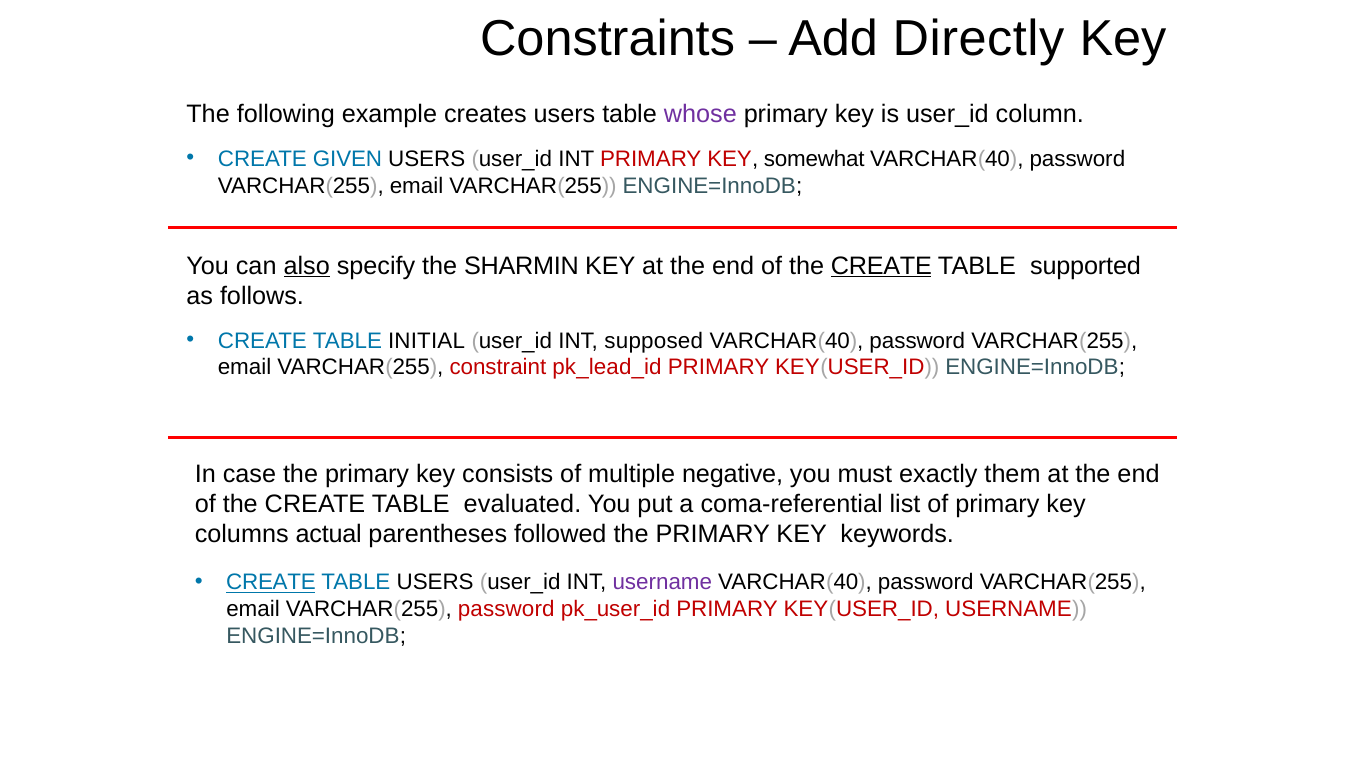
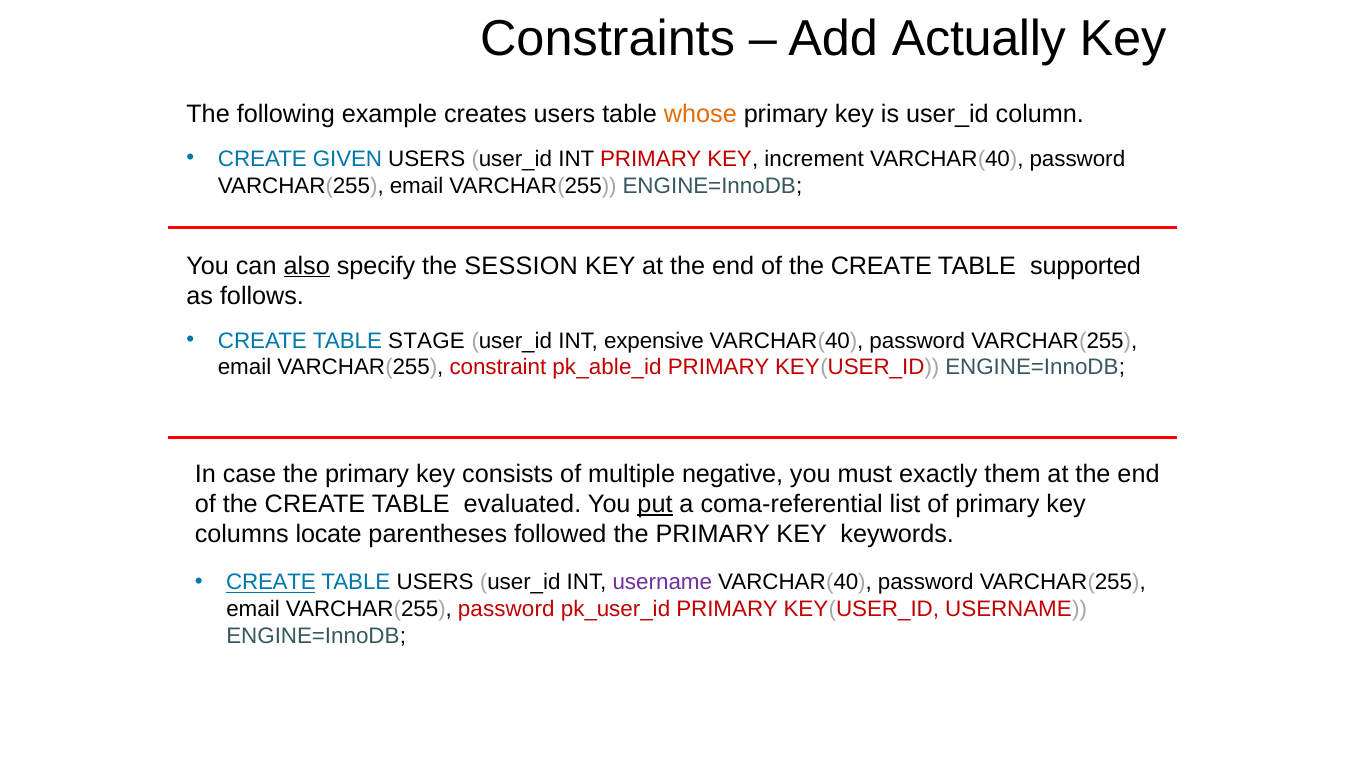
Directly: Directly -> Actually
whose colour: purple -> orange
somewhat: somewhat -> increment
SHARMIN: SHARMIN -> SESSION
CREATE at (881, 266) underline: present -> none
INITIAL: INITIAL -> STAGE
supposed: supposed -> expensive
pk_lead_id: pk_lead_id -> pk_able_id
put underline: none -> present
actual: actual -> locate
